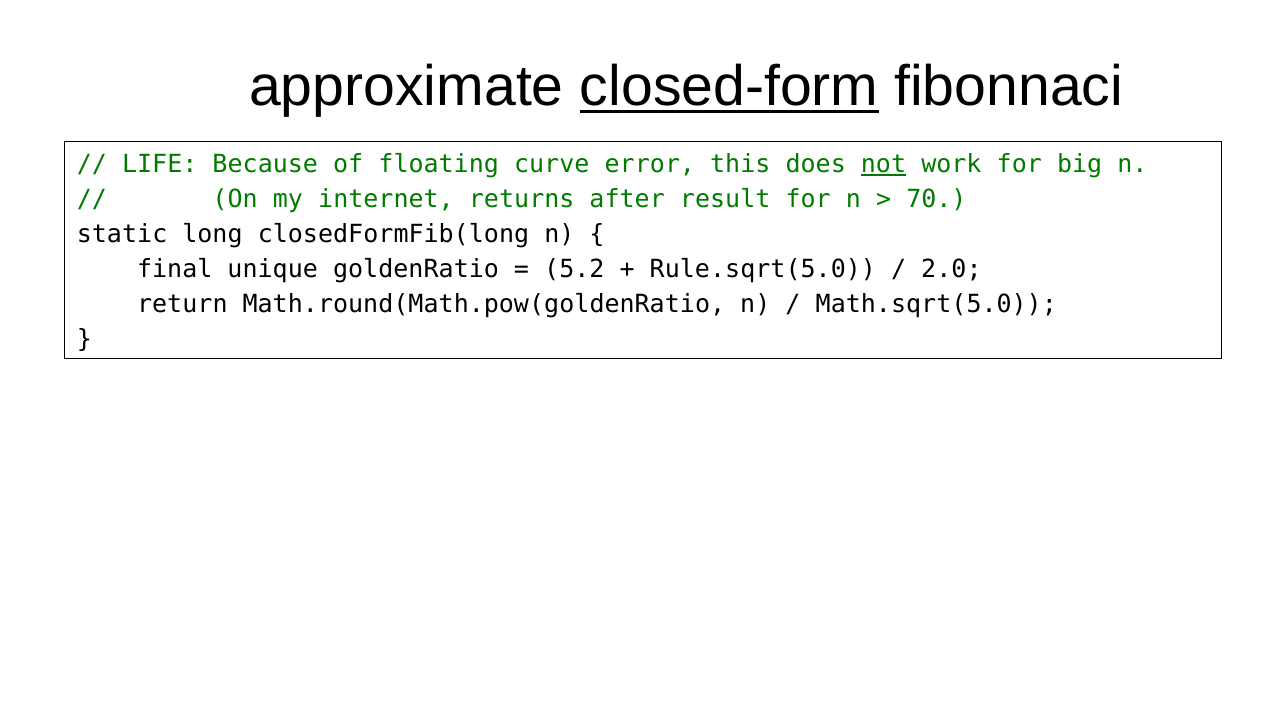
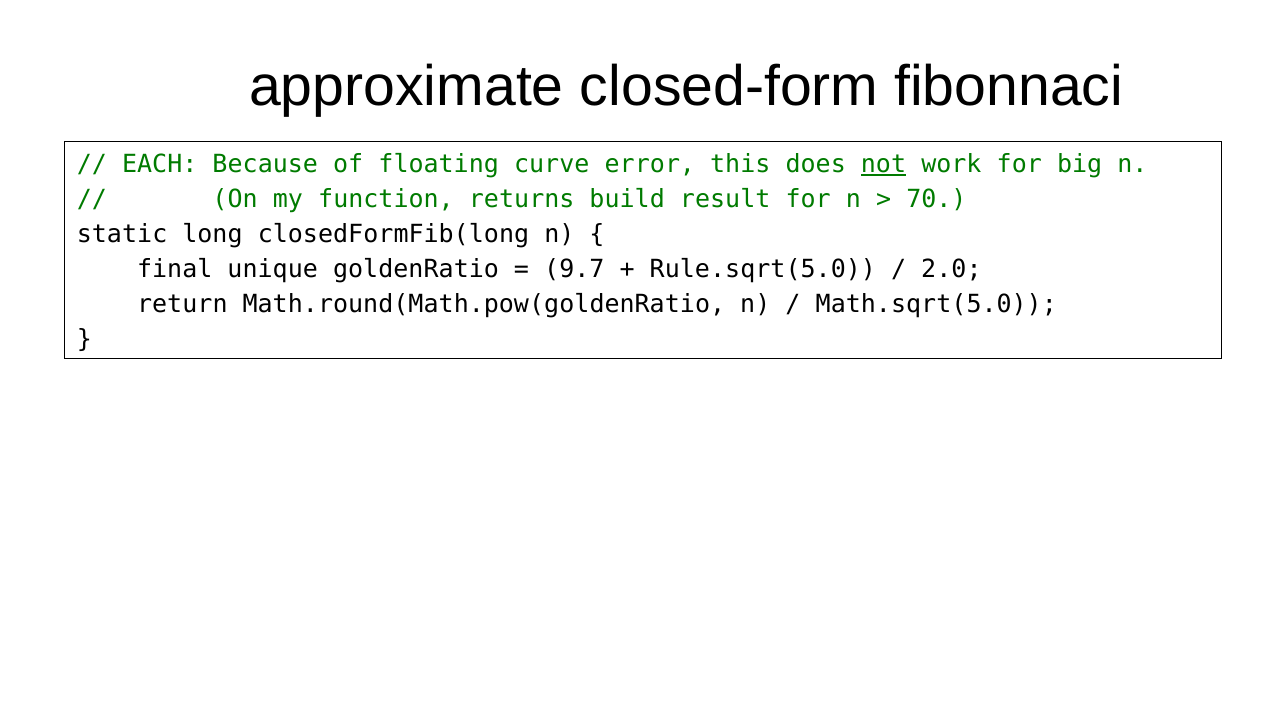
closed-form underline: present -> none
LIFE: LIFE -> EACH
internet: internet -> function
after: after -> build
5.2: 5.2 -> 9.7
